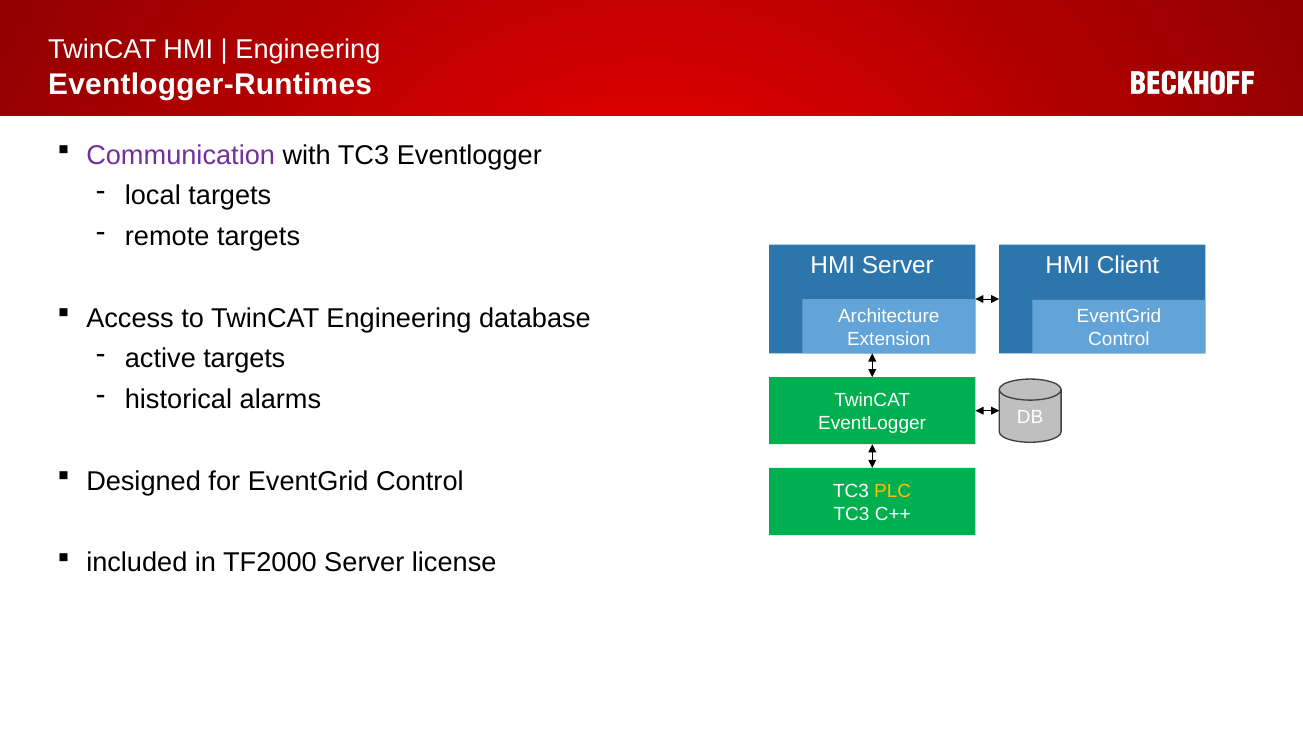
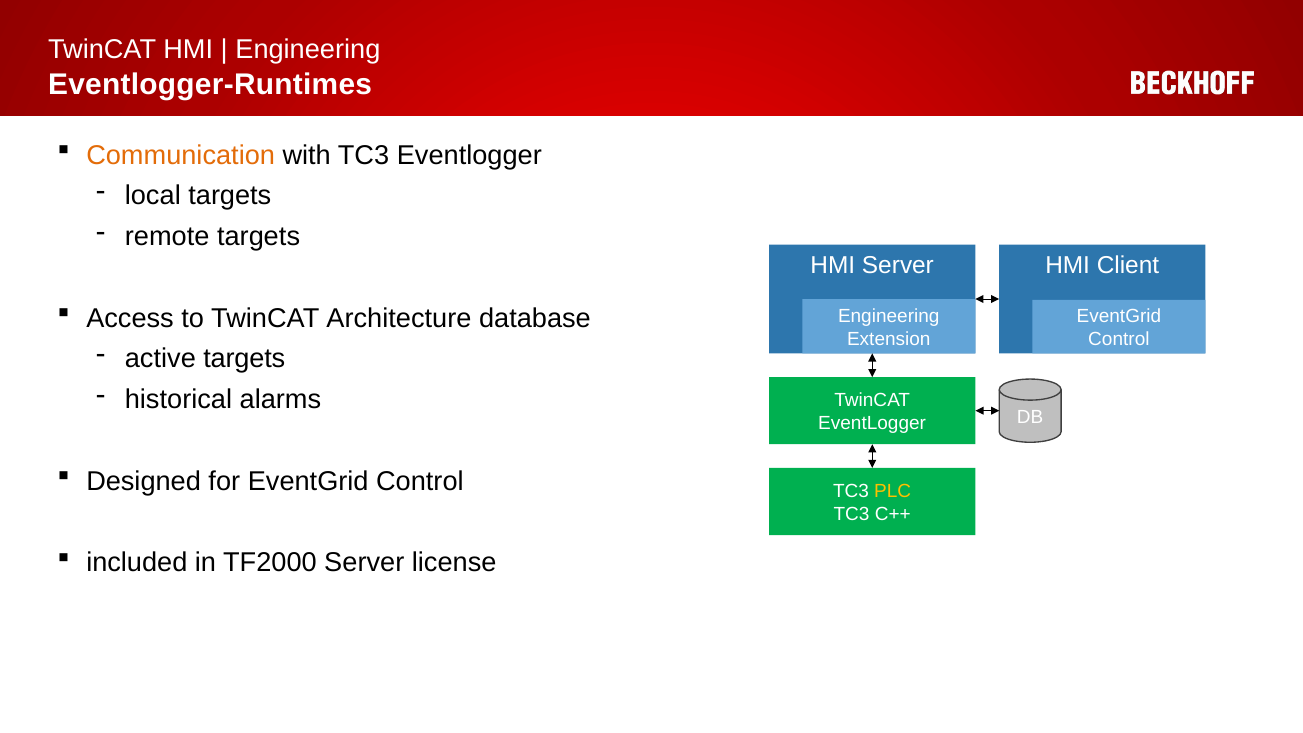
Communication colour: purple -> orange
TwinCAT Engineering: Engineering -> Architecture
Architecture at (889, 316): Architecture -> Engineering
